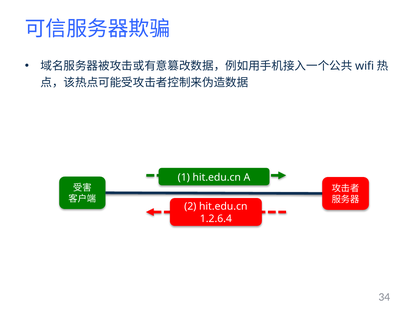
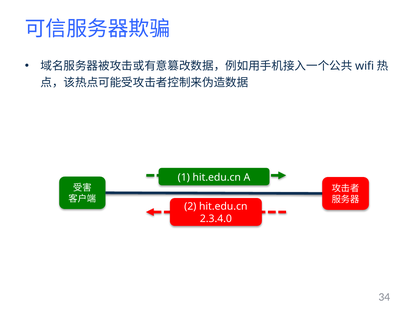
1.2.6.4: 1.2.6.4 -> 2.3.4.0
